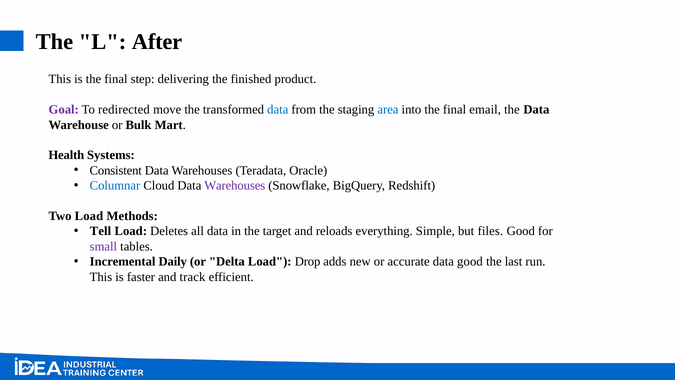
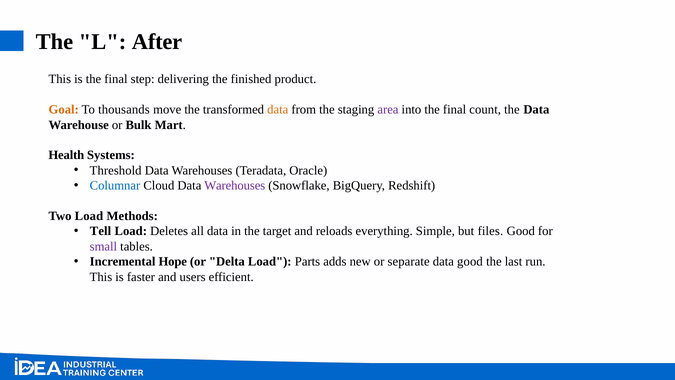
Goal colour: purple -> orange
redirected: redirected -> thousands
data at (278, 110) colour: blue -> orange
area colour: blue -> purple
email: email -> count
Consistent: Consistent -> Threshold
Daily: Daily -> Hope
Drop: Drop -> Parts
accurate: accurate -> separate
track: track -> users
